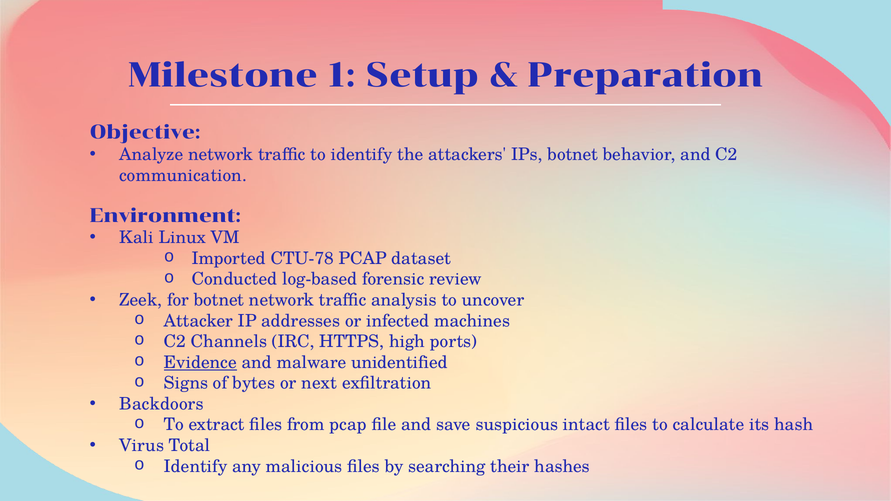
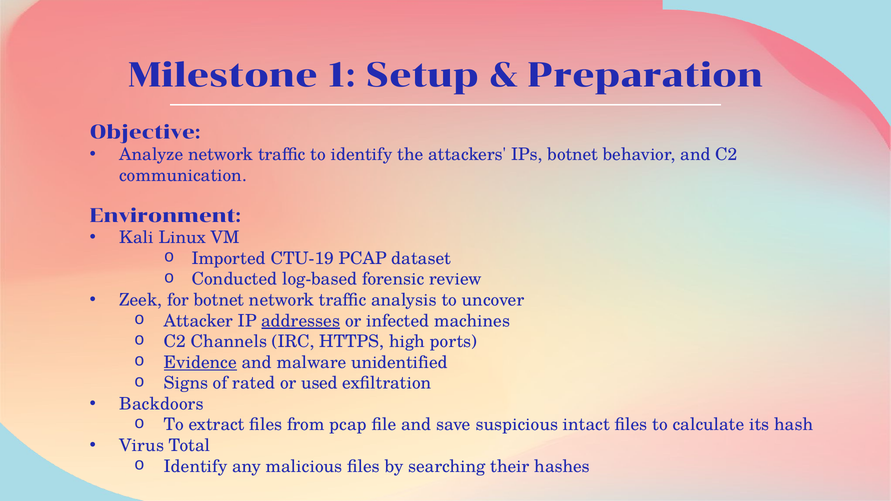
CTU-78: CTU-78 -> CTU-19
addresses underline: none -> present
bytes: bytes -> rated
next: next -> used
